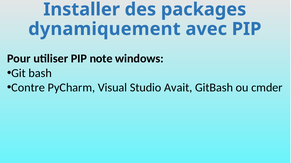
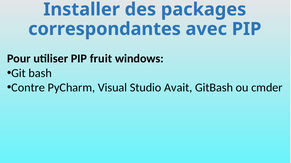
dynamiquement: dynamiquement -> correspondantes
note: note -> fruit
